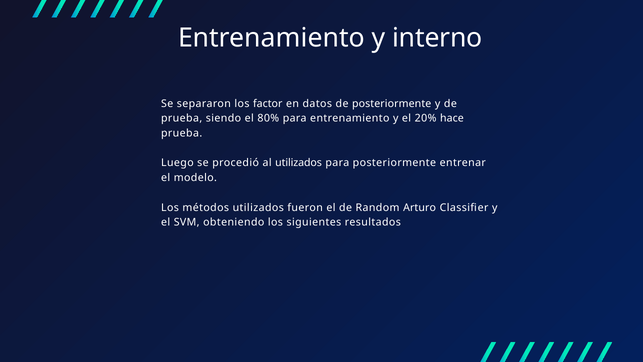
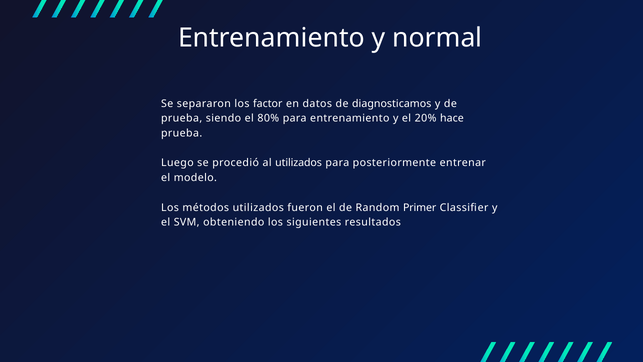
interno: interno -> normal
de posteriormente: posteriormente -> diagnosticamos
Arturo: Arturo -> Primer
